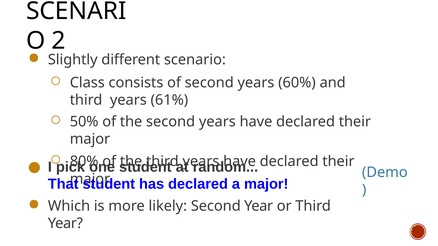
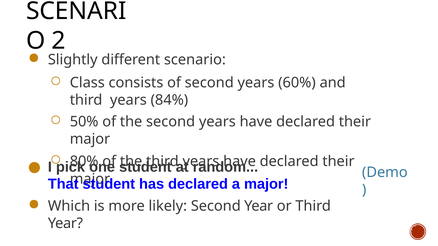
61%: 61% -> 84%
